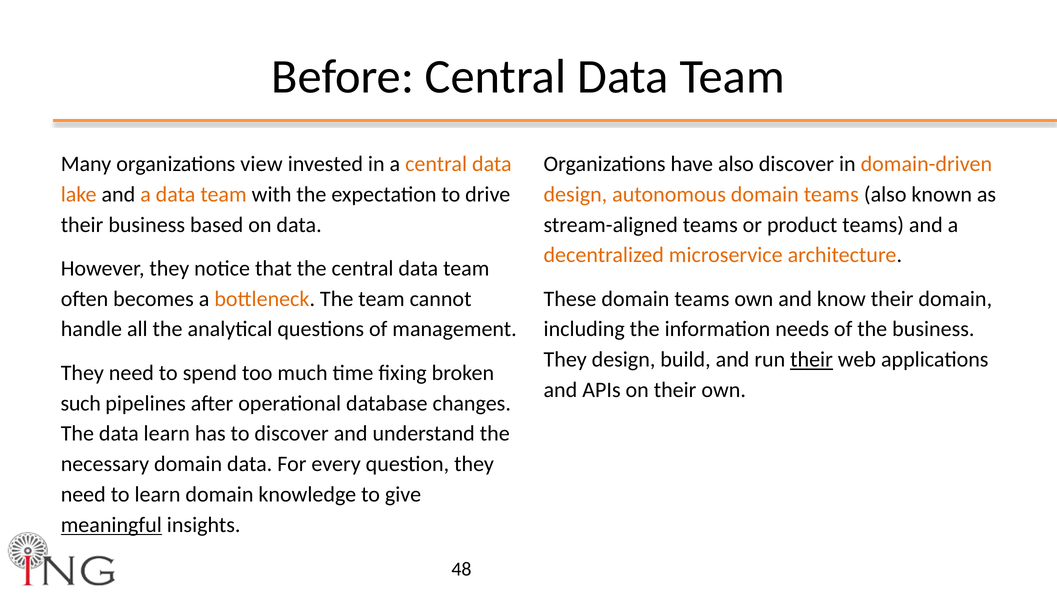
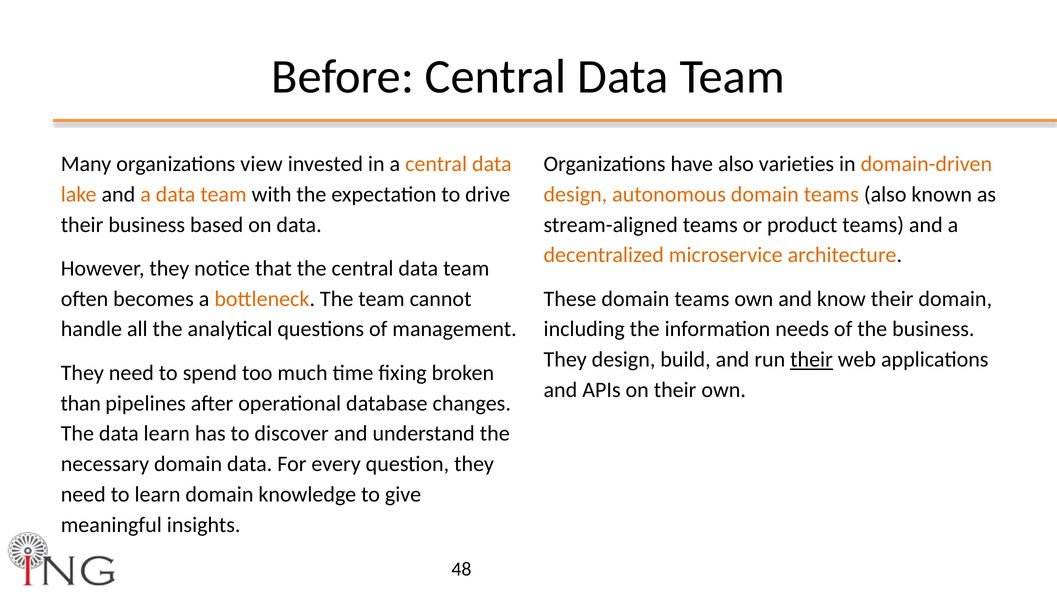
also discover: discover -> varieties
such: such -> than
meaningful underline: present -> none
